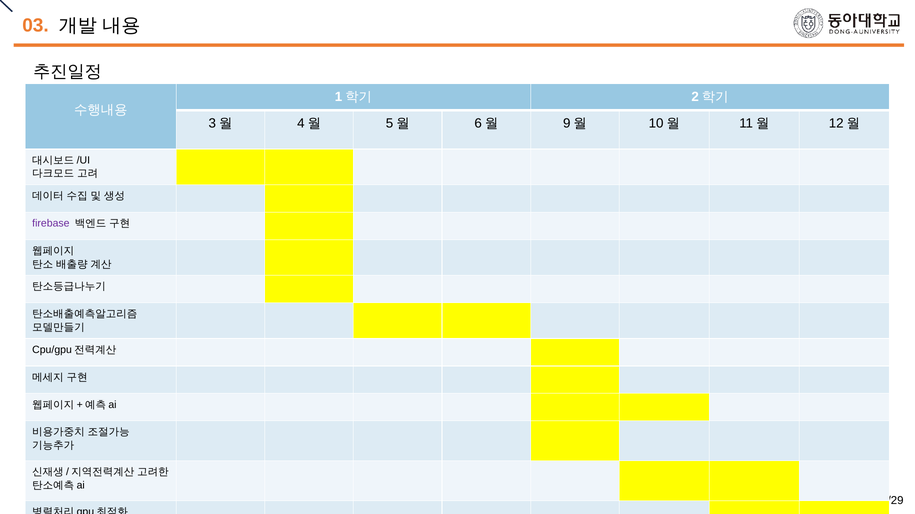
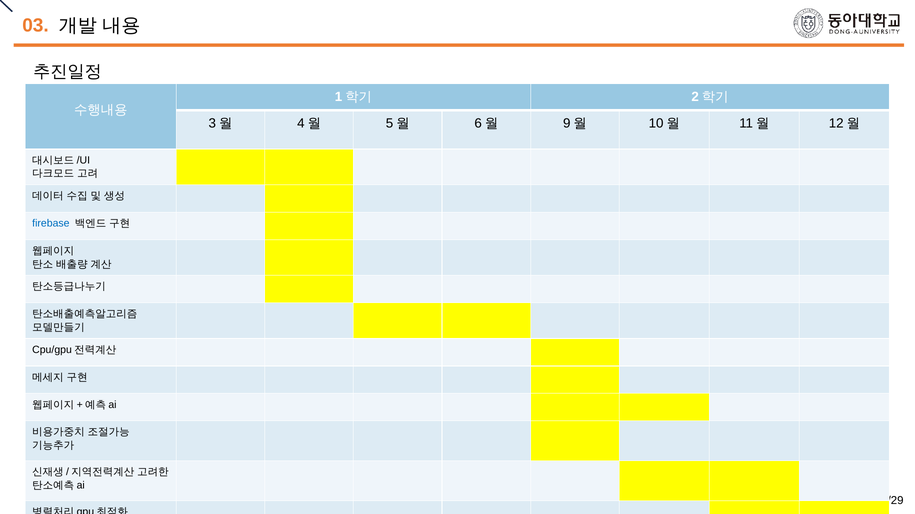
firebase colour: purple -> blue
